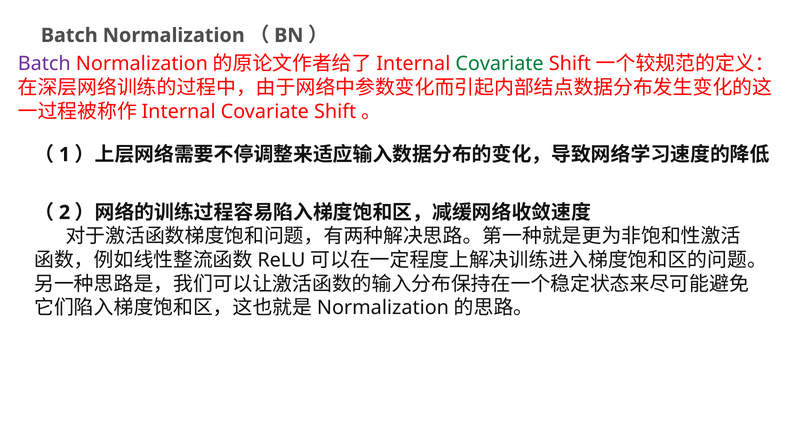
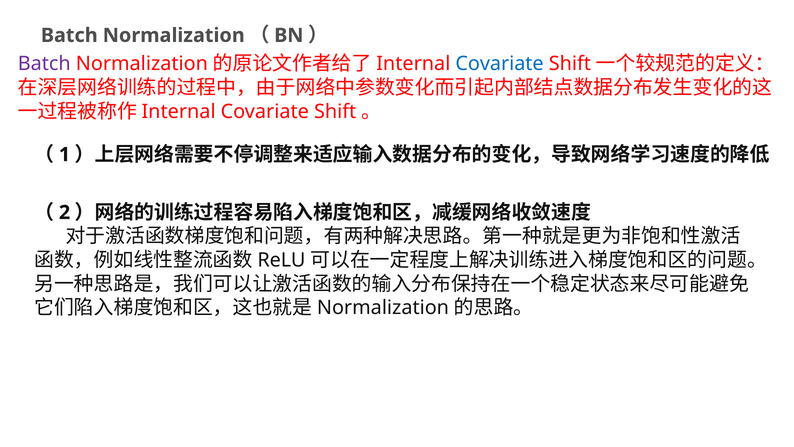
Covariate at (500, 64) colour: green -> blue
